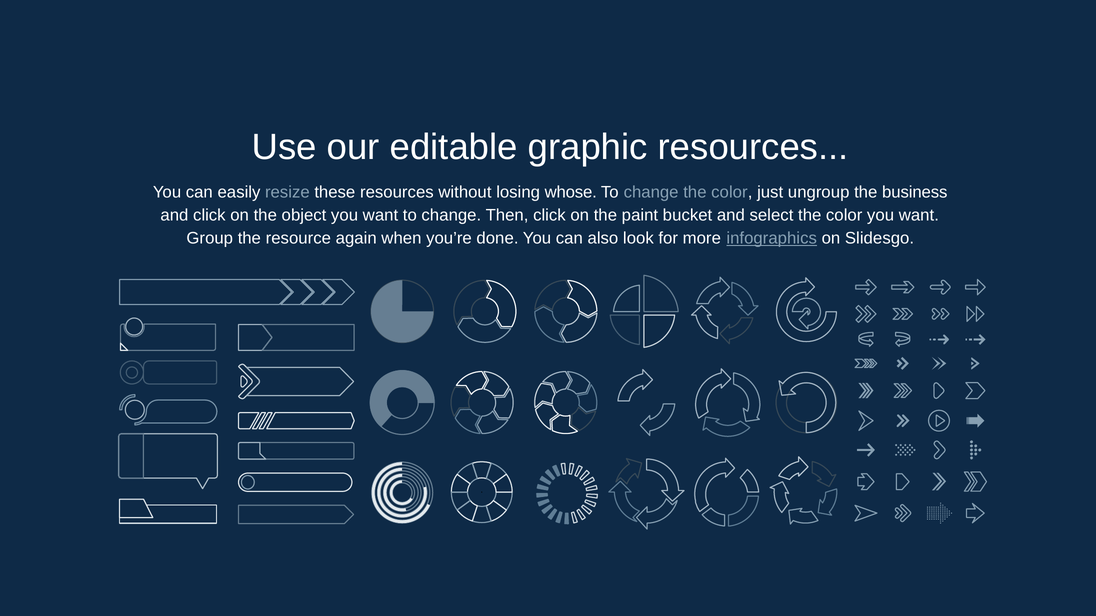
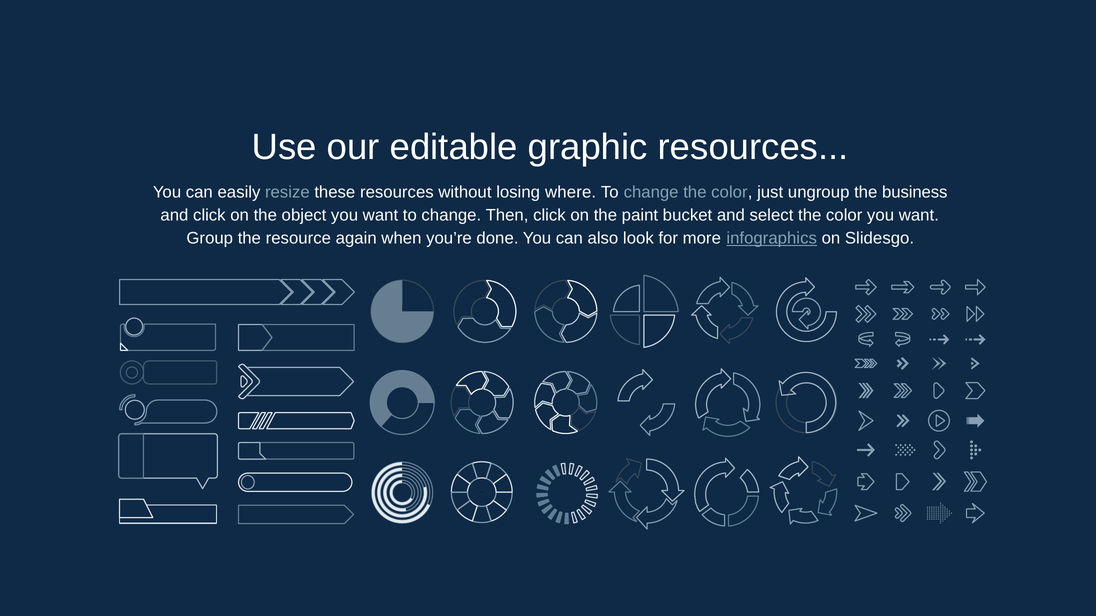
whose: whose -> where
